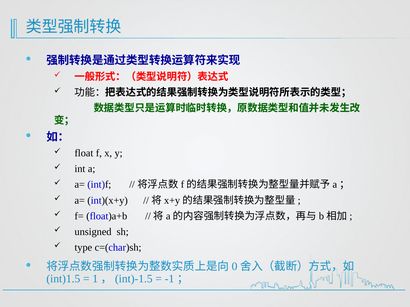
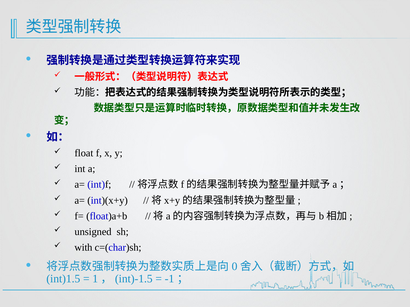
type: type -> with
